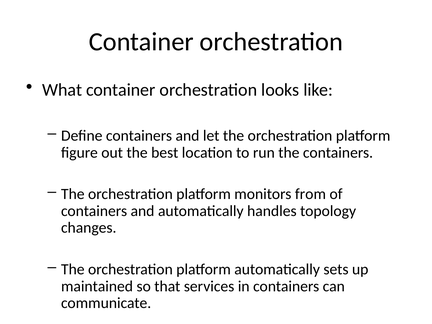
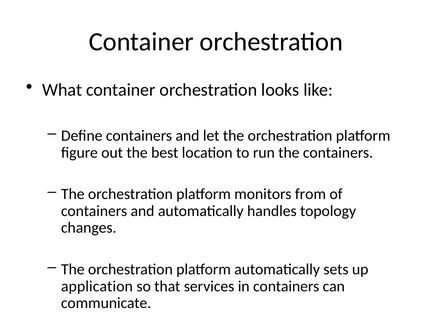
maintained: maintained -> application
